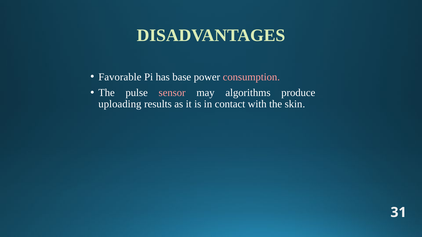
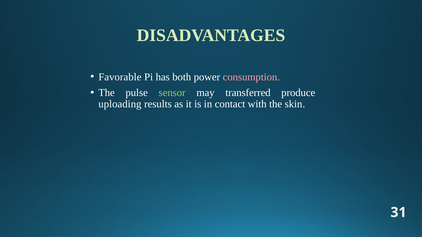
base: base -> both
sensor colour: pink -> light green
algorithms: algorithms -> transferred
